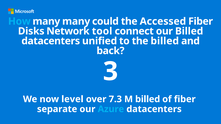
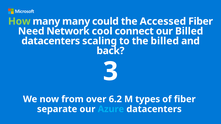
How colour: light blue -> light green
Disks: Disks -> Need
tool: tool -> cool
unified: unified -> scaling
level: level -> from
7.3: 7.3 -> 6.2
M billed: billed -> types
